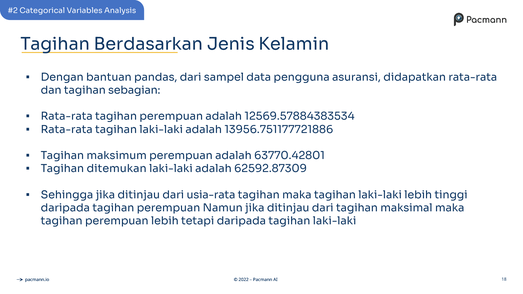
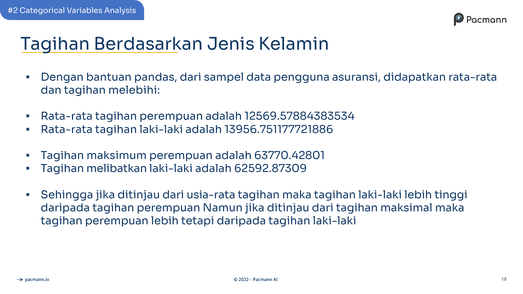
sebagian: sebagian -> melebihi
ditemukan: ditemukan -> melibatkan
